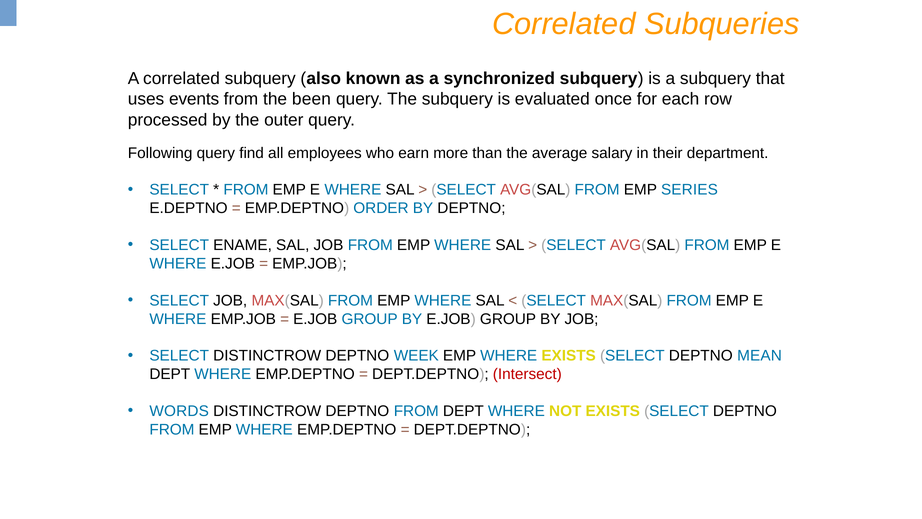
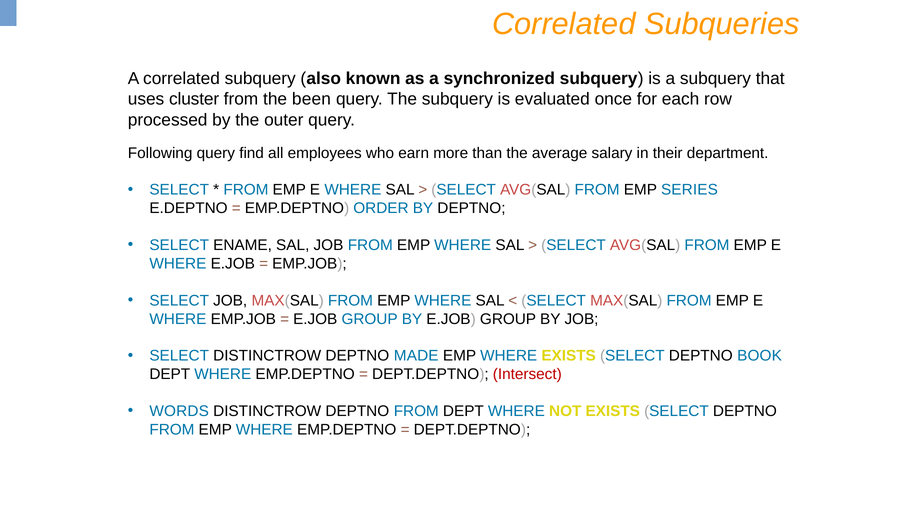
events: events -> cluster
WEEK: WEEK -> MADE
MEAN: MEAN -> BOOK
